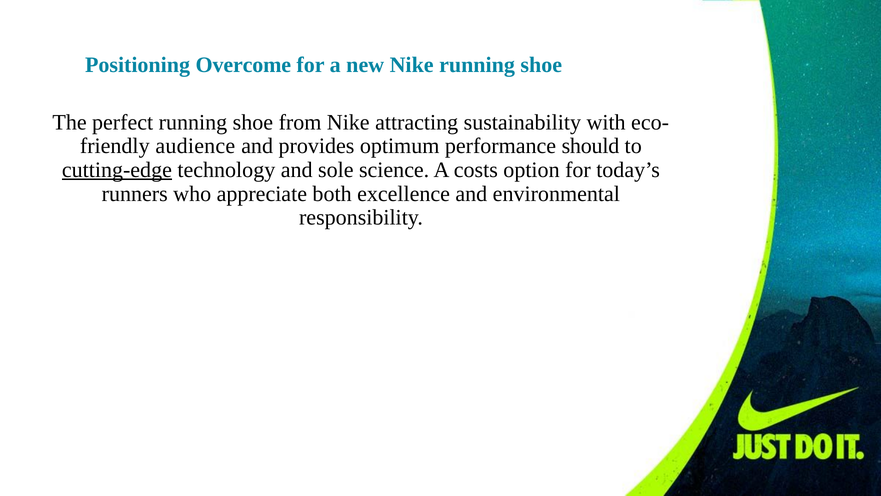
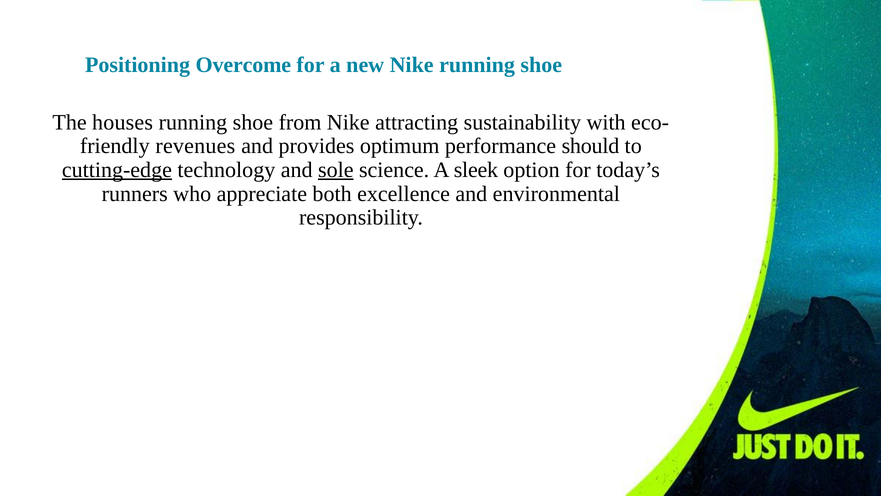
perfect: perfect -> houses
audience: audience -> revenues
sole underline: none -> present
costs: costs -> sleek
